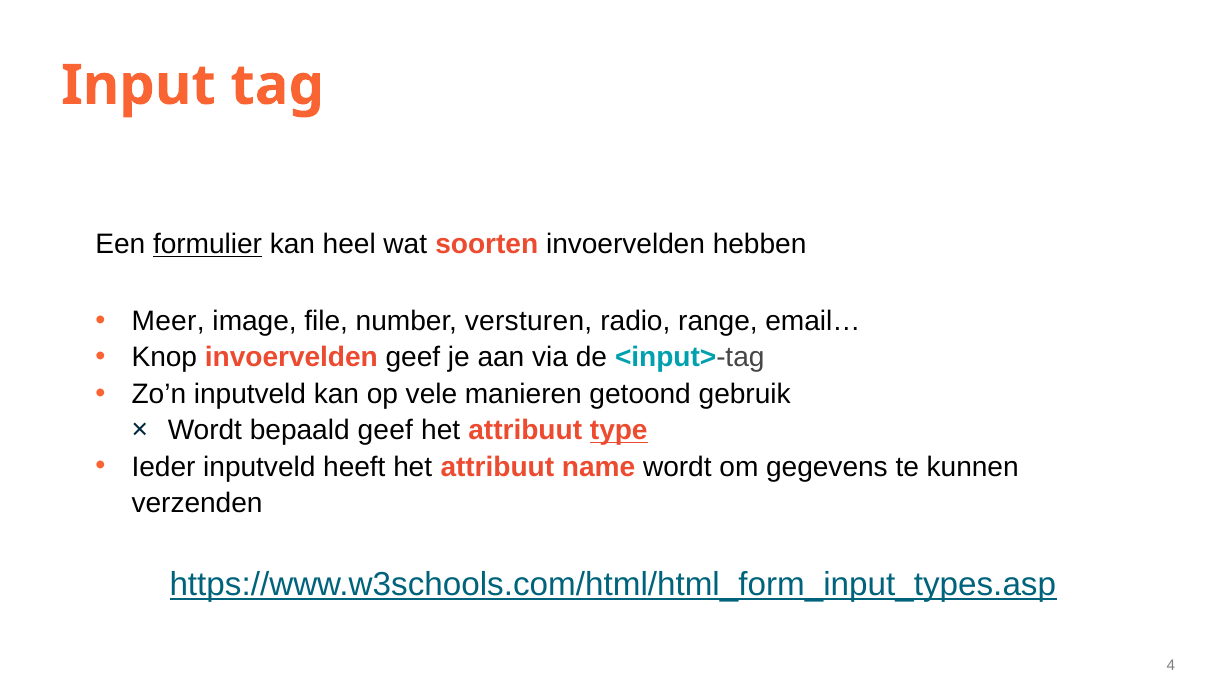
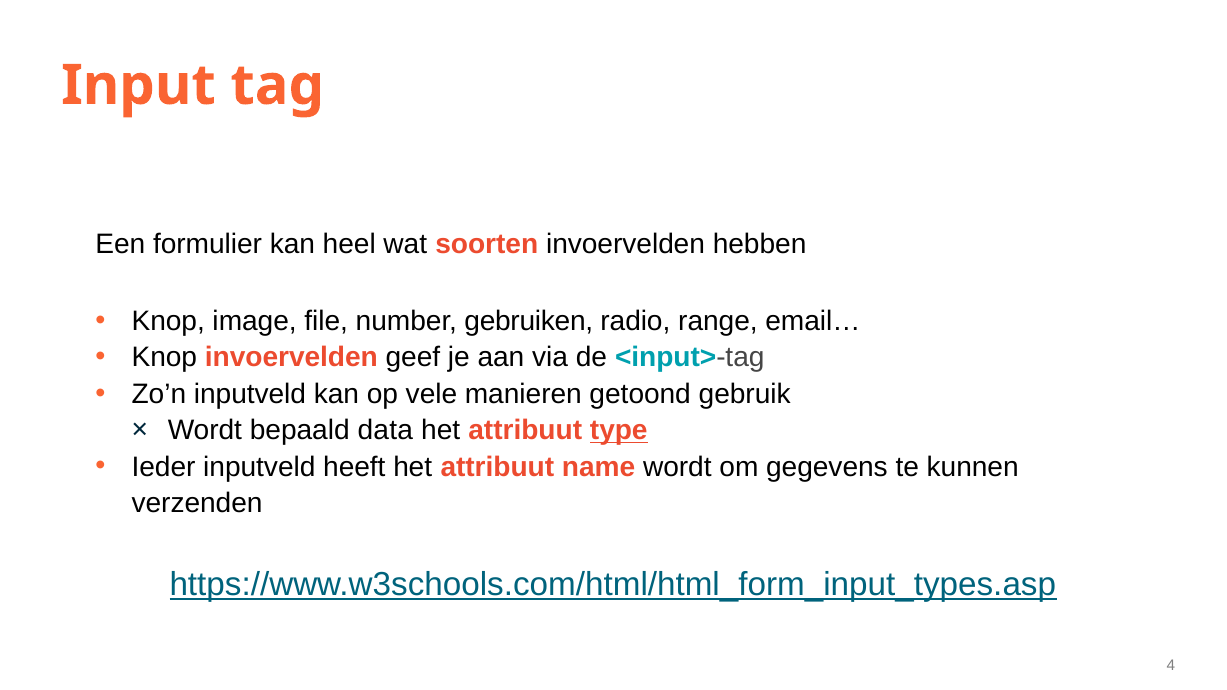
formulier underline: present -> none
Meer at (168, 321): Meer -> Knop
versturen: versturen -> gebruiken
bepaald geef: geef -> data
